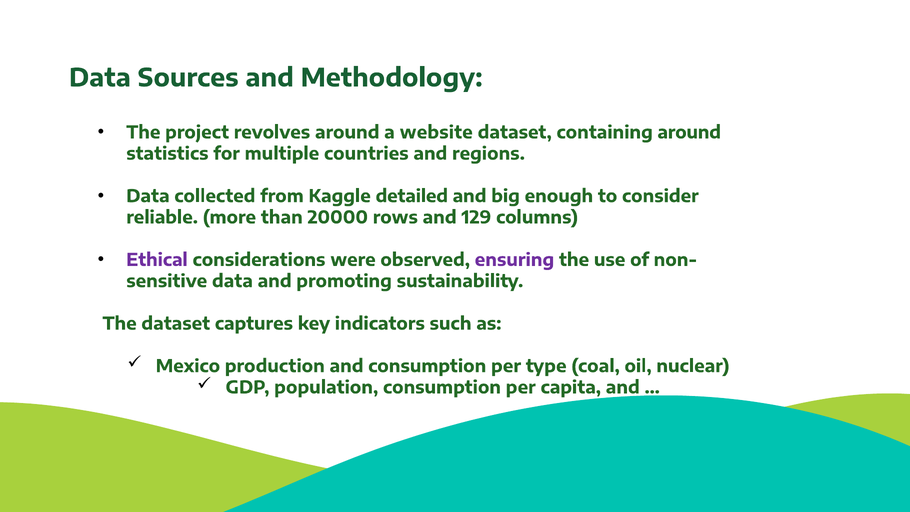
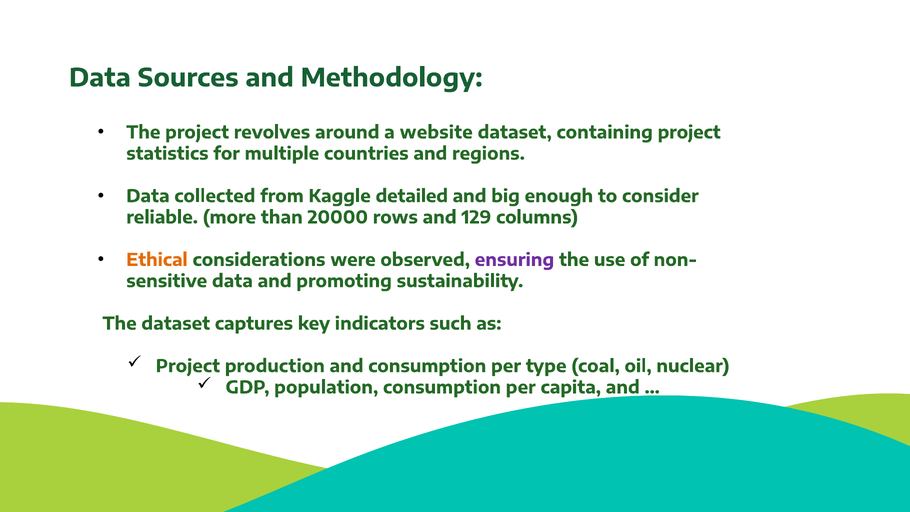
containing around: around -> project
Ethical colour: purple -> orange
Mexico at (188, 366): Mexico -> Project
